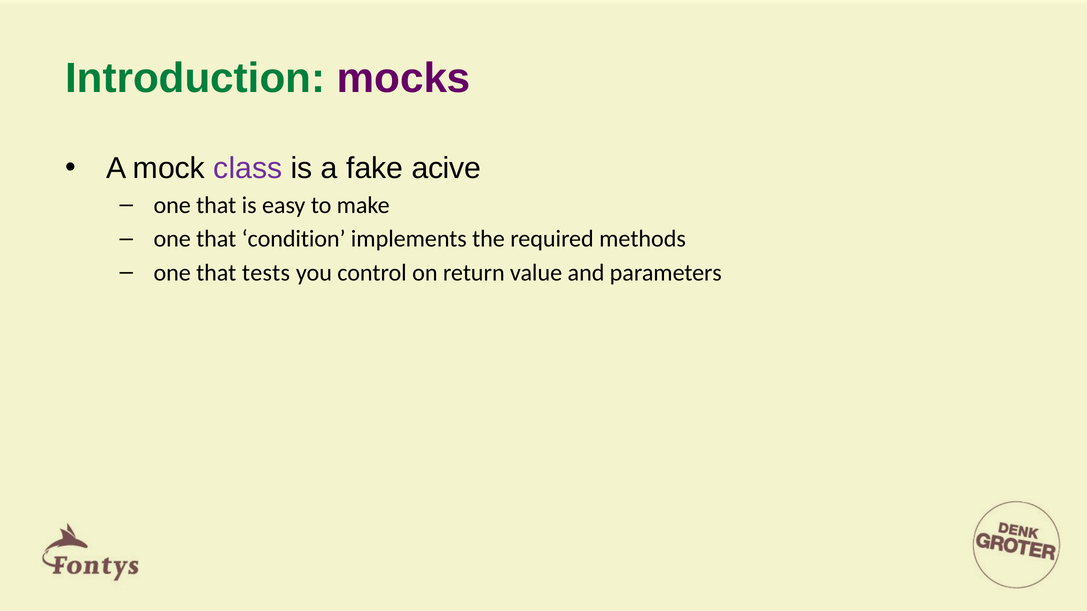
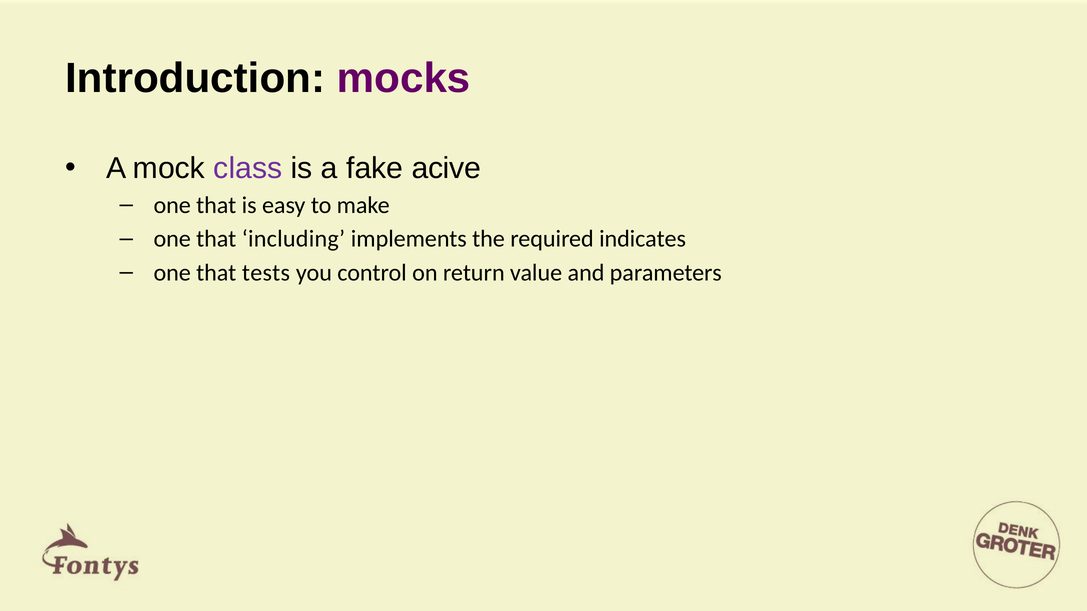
Introduction colour: green -> black
condition: condition -> including
methods: methods -> indicates
